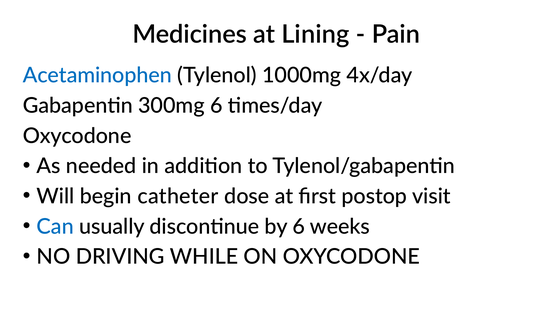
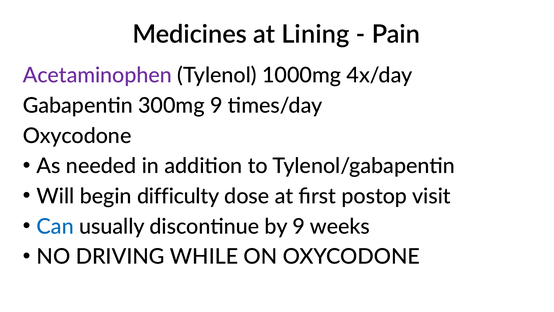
Acetaminophen colour: blue -> purple
300mg 6: 6 -> 9
catheter: catheter -> difficulty
by 6: 6 -> 9
